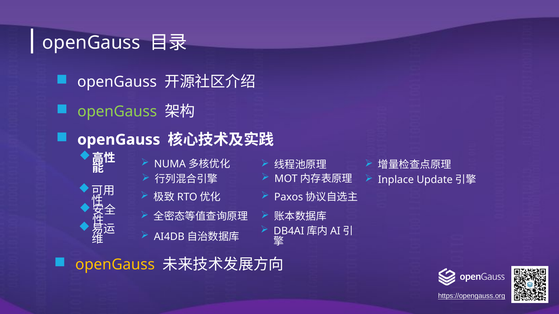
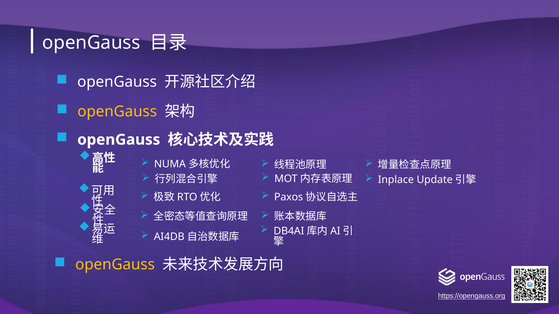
openGauss at (117, 112) colour: light green -> yellow
